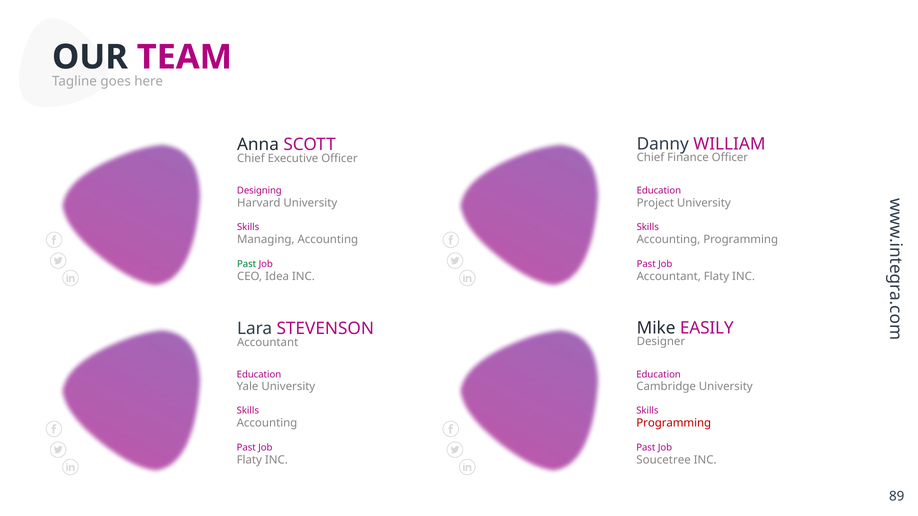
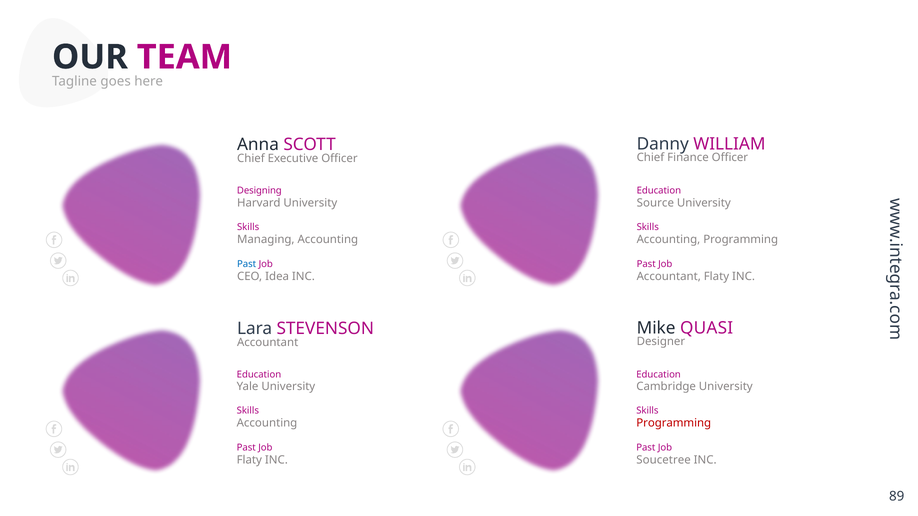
Project: Project -> Source
Past at (247, 264) colour: green -> blue
EASILY: EASILY -> QUASI
